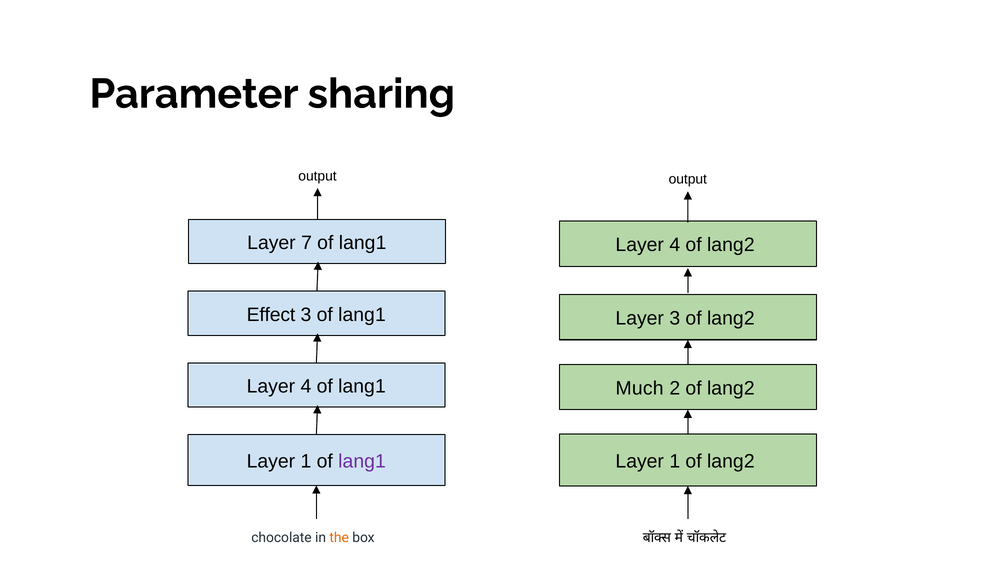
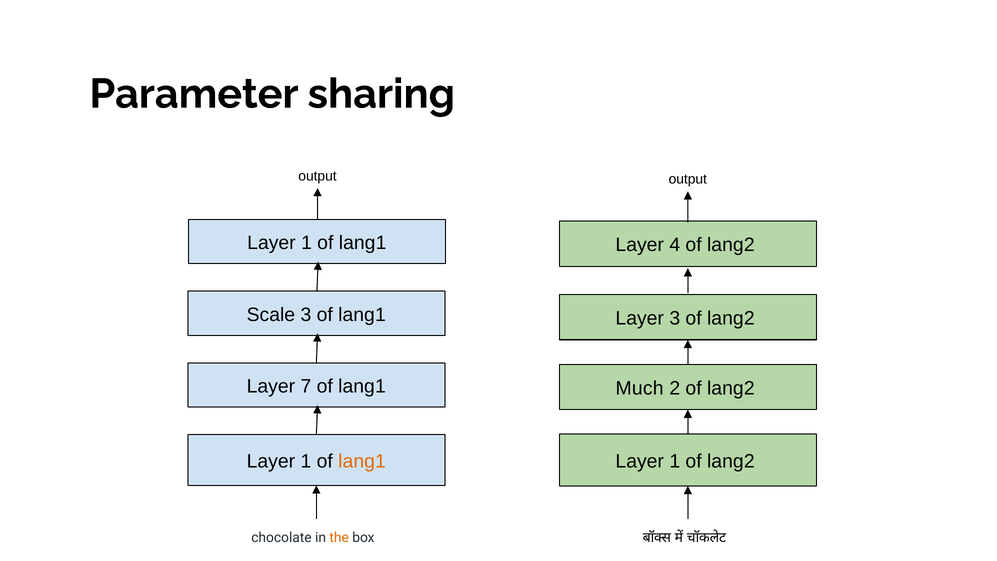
7 at (307, 243): 7 -> 1
Effect: Effect -> Scale
4 at (306, 386): 4 -> 7
lang1 at (362, 461) colour: purple -> orange
